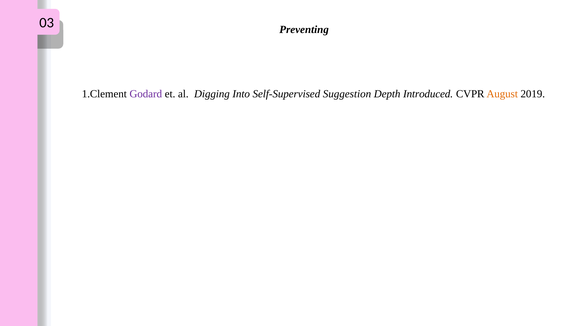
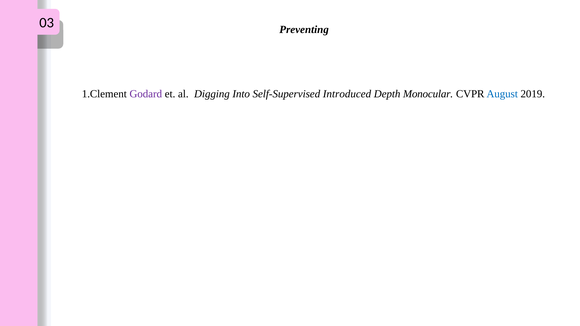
Suggestion: Suggestion -> Introduced
Introduced: Introduced -> Monocular
August colour: orange -> blue
